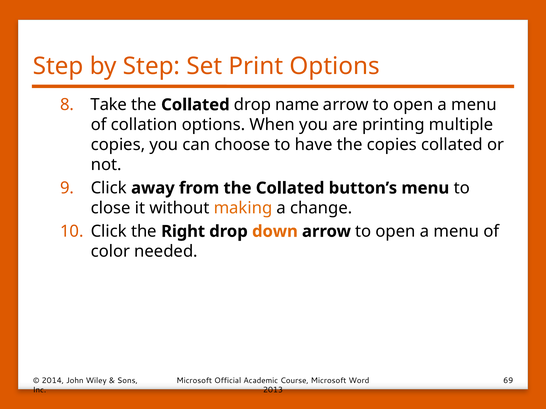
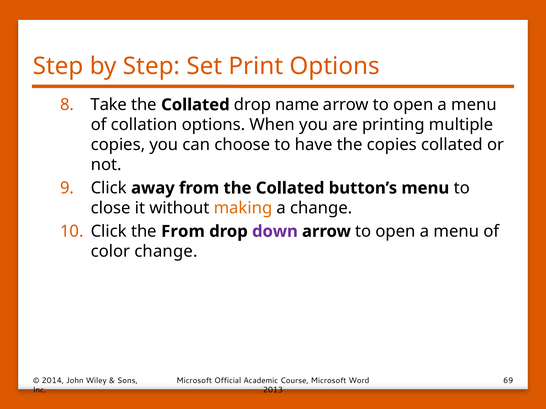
the Right: Right -> From
down colour: orange -> purple
color needed: needed -> change
